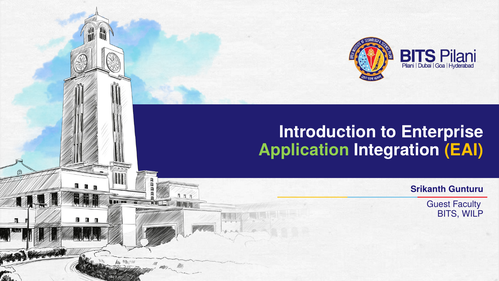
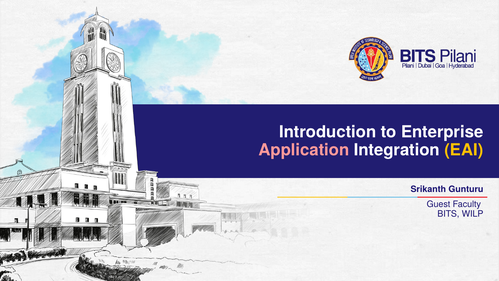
Application colour: light green -> pink
